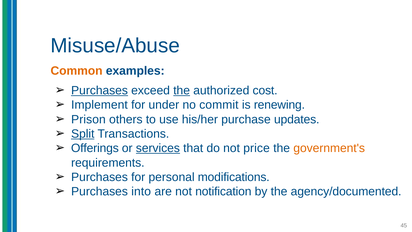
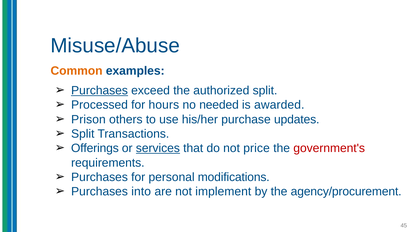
the at (182, 90) underline: present -> none
authorized cost: cost -> split
Implement: Implement -> Processed
under: under -> hours
commit: commit -> needed
renewing: renewing -> awarded
Split at (83, 134) underline: present -> none
government's colour: orange -> red
notification: notification -> implement
agency/documented: agency/documented -> agency/procurement
